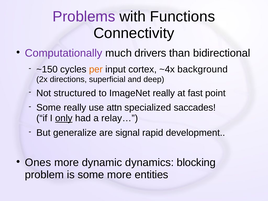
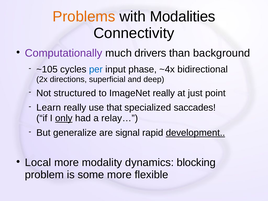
Problems colour: purple -> orange
Functions: Functions -> Modalities
bidirectional: bidirectional -> background
~150: ~150 -> ~105
per colour: orange -> blue
cortex: cortex -> phase
background: background -> bidirectional
fast: fast -> just
Some at (49, 108): Some -> Learn
attn: attn -> that
development underline: none -> present
Ones: Ones -> Local
dynamic: dynamic -> modality
entities: entities -> flexible
